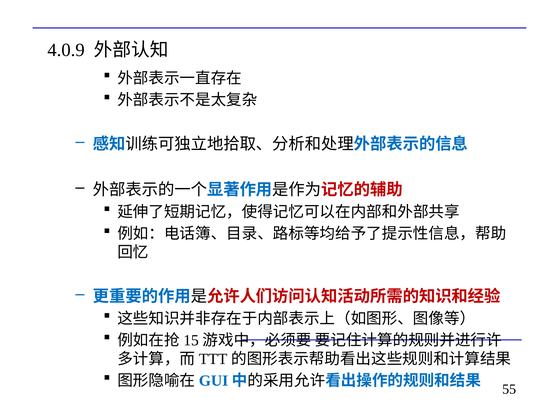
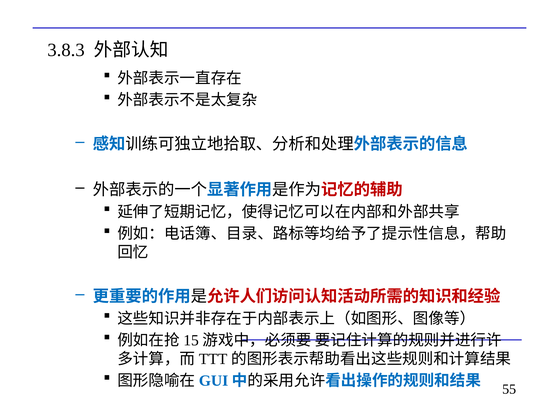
4.0.9: 4.0.9 -> 3.8.3
